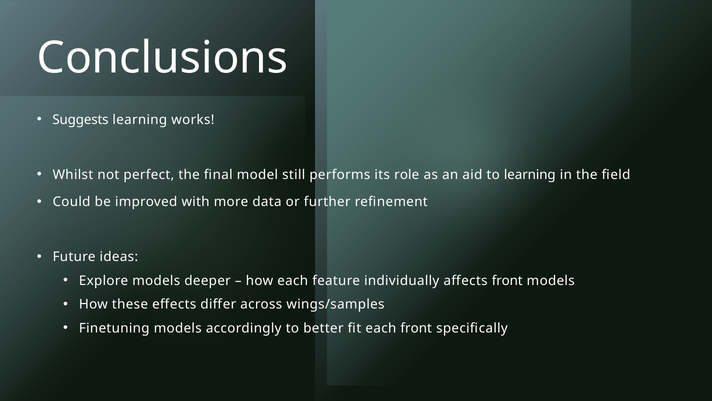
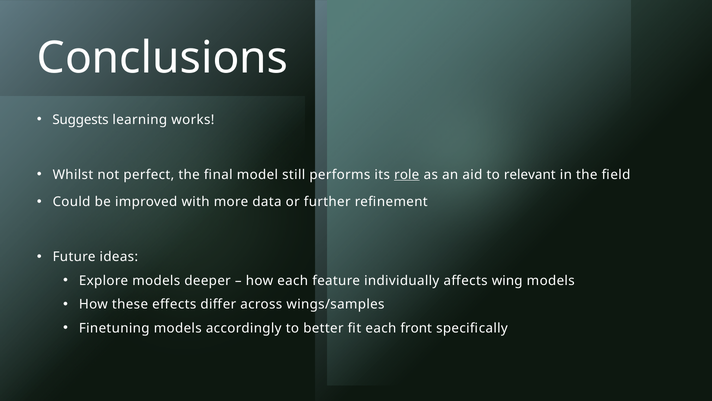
role underline: none -> present
to learning: learning -> relevant
affects front: front -> wing
